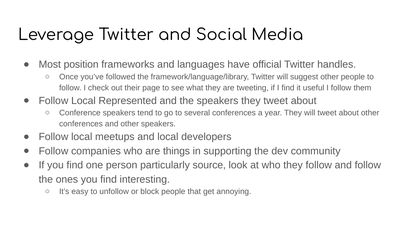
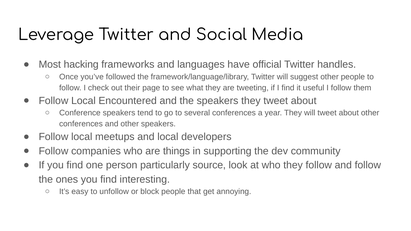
position: position -> hacking
Represented: Represented -> Encountered
